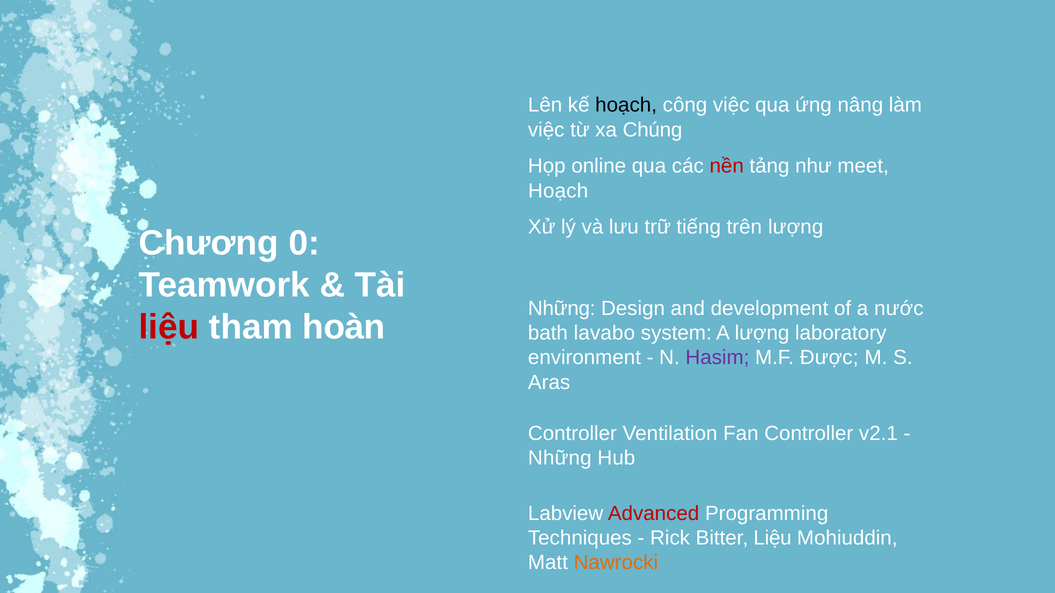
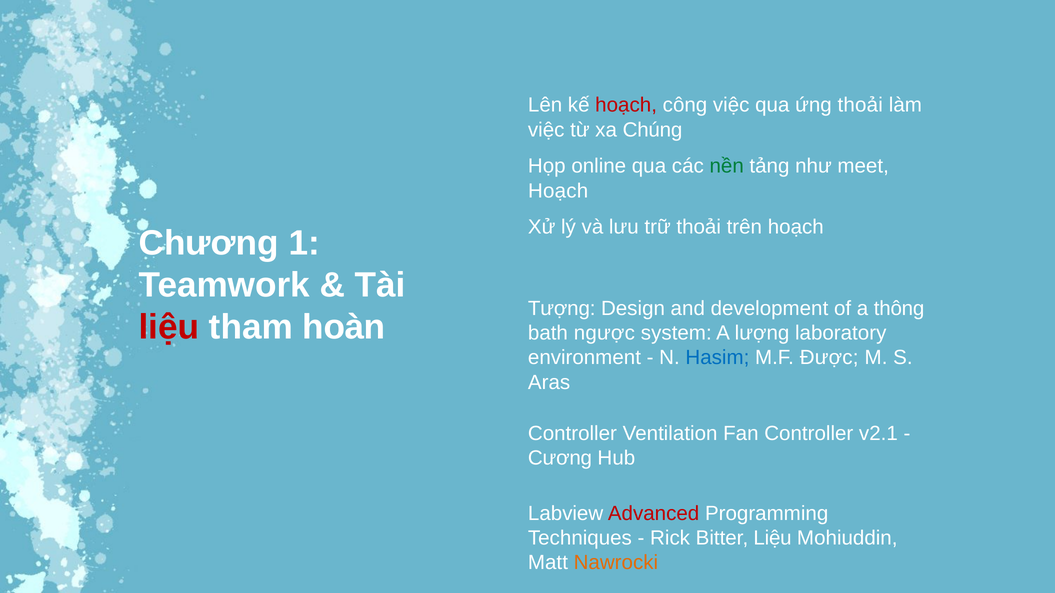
hoạch at (626, 105) colour: black -> red
ứng nâng: nâng -> thoải
nền colour: red -> green
trữ tiếng: tiếng -> thoải
trên lượng: lượng -> hoạch
0: 0 -> 1
Những at (562, 309): Những -> Tượng
nước: nước -> thông
lavabo: lavabo -> ngược
Hasim colour: purple -> blue
Những at (560, 459): Những -> Cương
